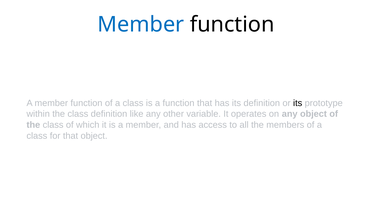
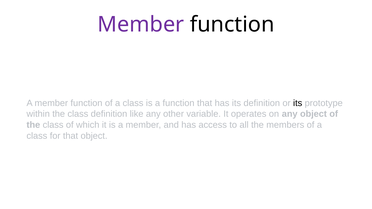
Member at (141, 24) colour: blue -> purple
